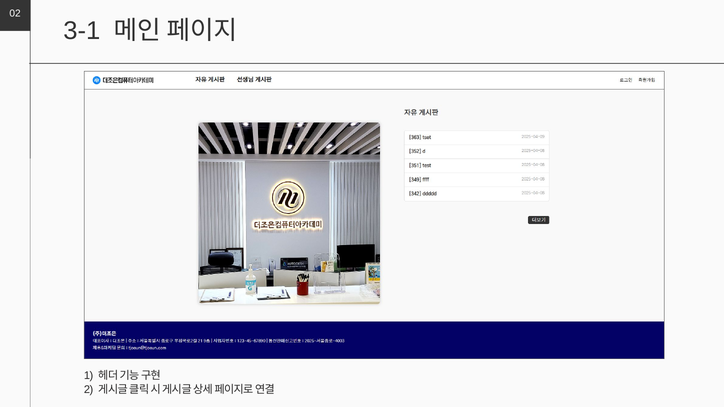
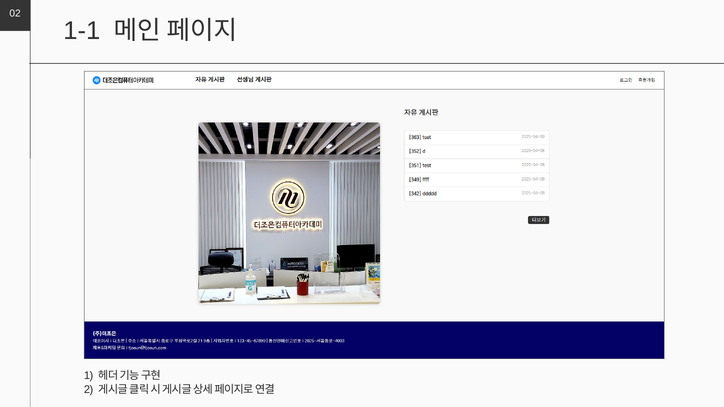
3-1: 3-1 -> 1-1
